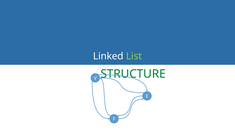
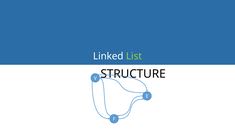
STRUCTURE colour: green -> black
